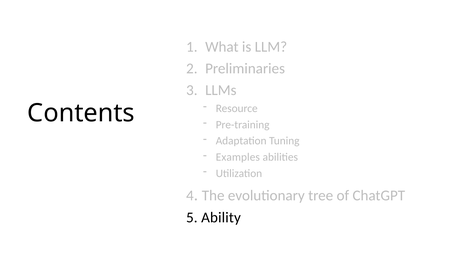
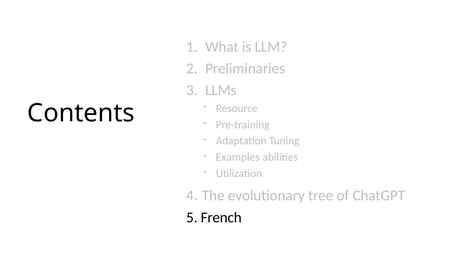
Ability: Ability -> French
